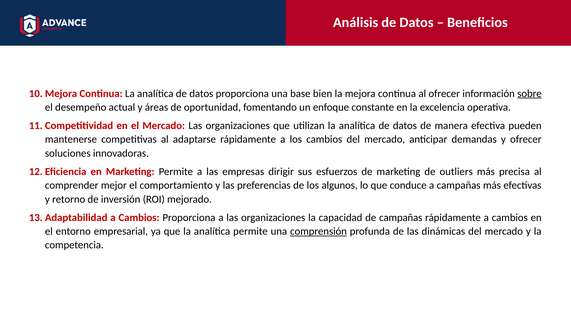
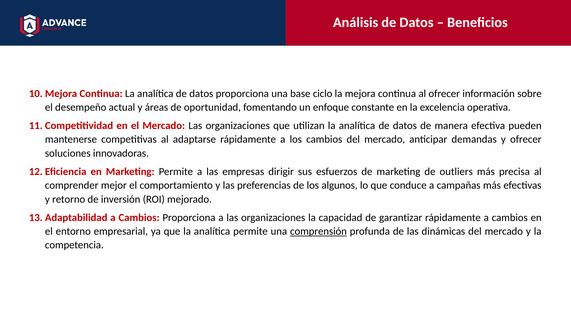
bien: bien -> ciclo
sobre underline: present -> none
de campañas: campañas -> garantizar
